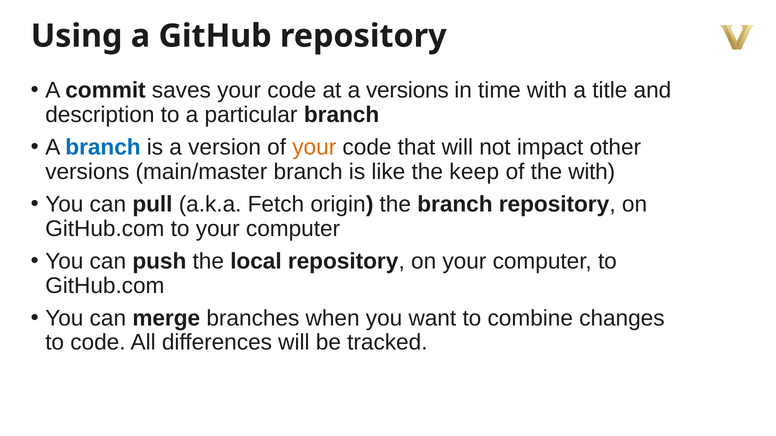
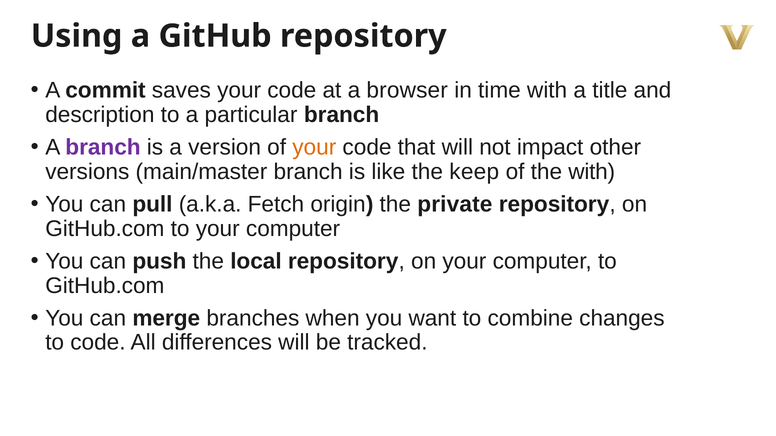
a versions: versions -> browser
branch at (103, 147) colour: blue -> purple
the branch: branch -> private
